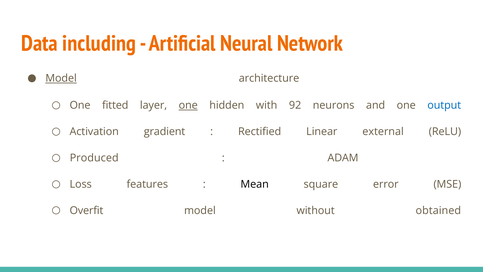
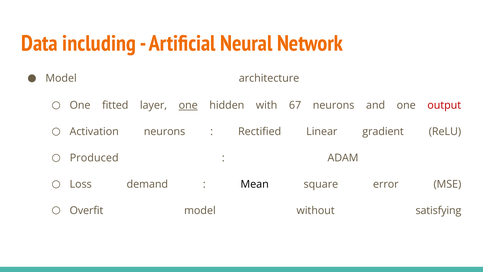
Model at (61, 78) underline: present -> none
92: 92 -> 67
output colour: blue -> red
Activation gradient: gradient -> neurons
external: external -> gradient
features: features -> demand
obtained: obtained -> satisfying
